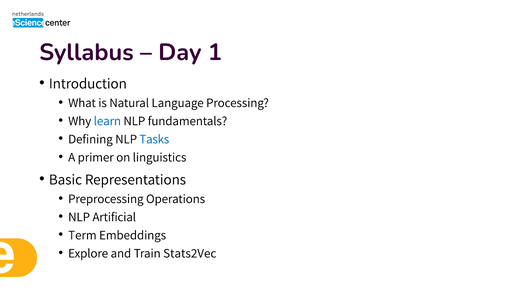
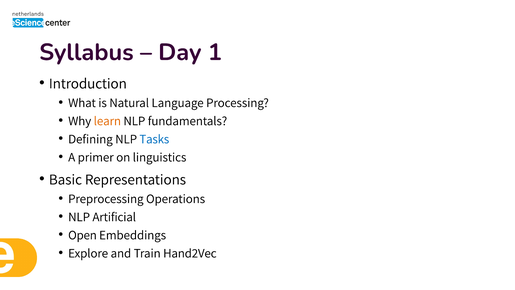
learn colour: blue -> orange
Term: Term -> Open
Stats2Vec: Stats2Vec -> Hand2Vec
